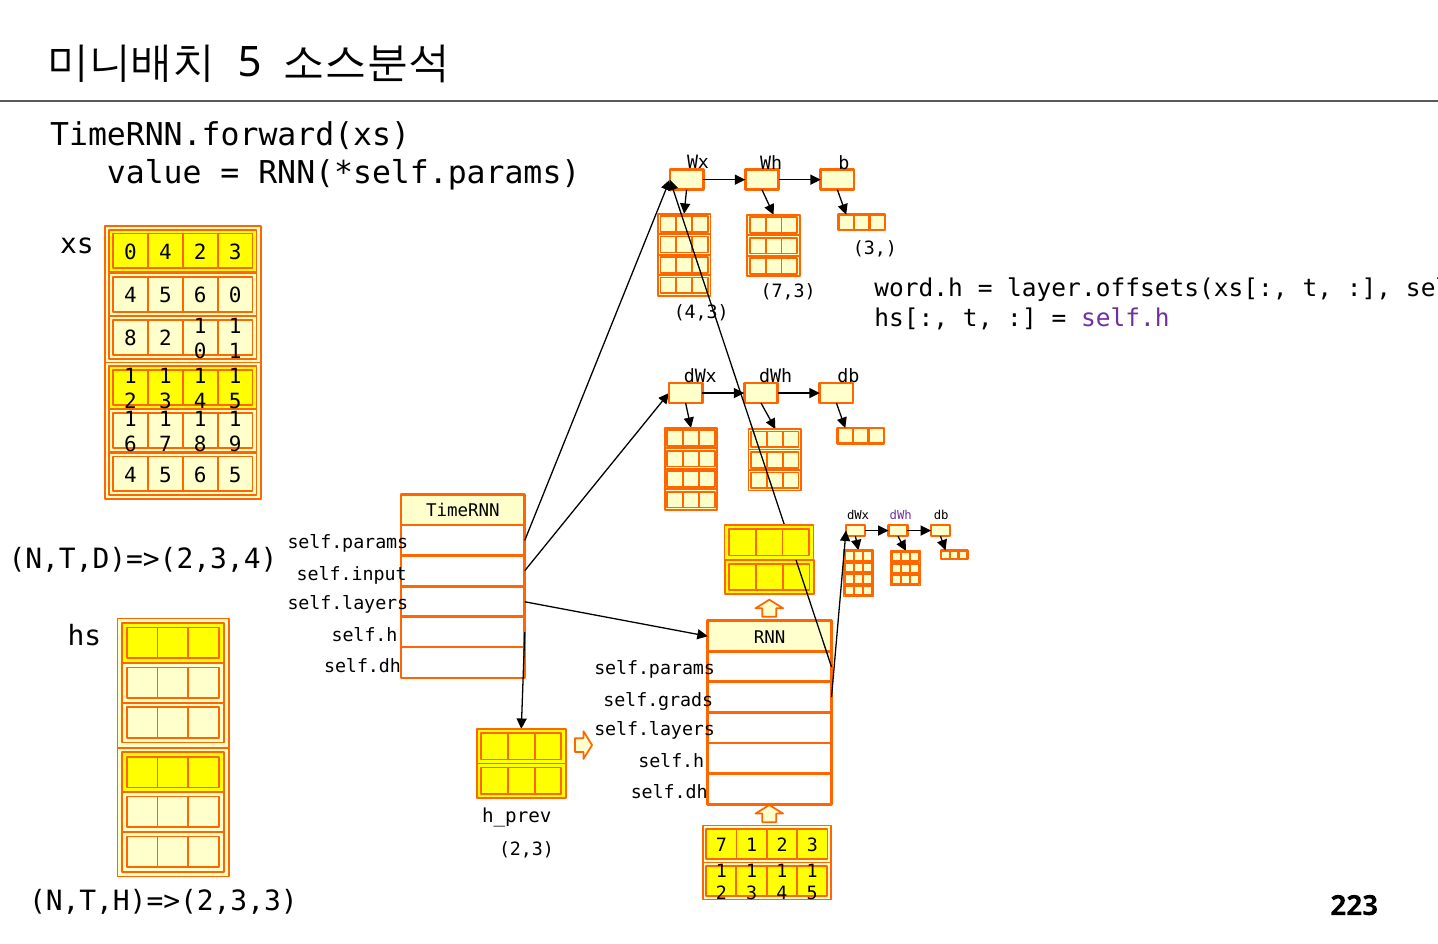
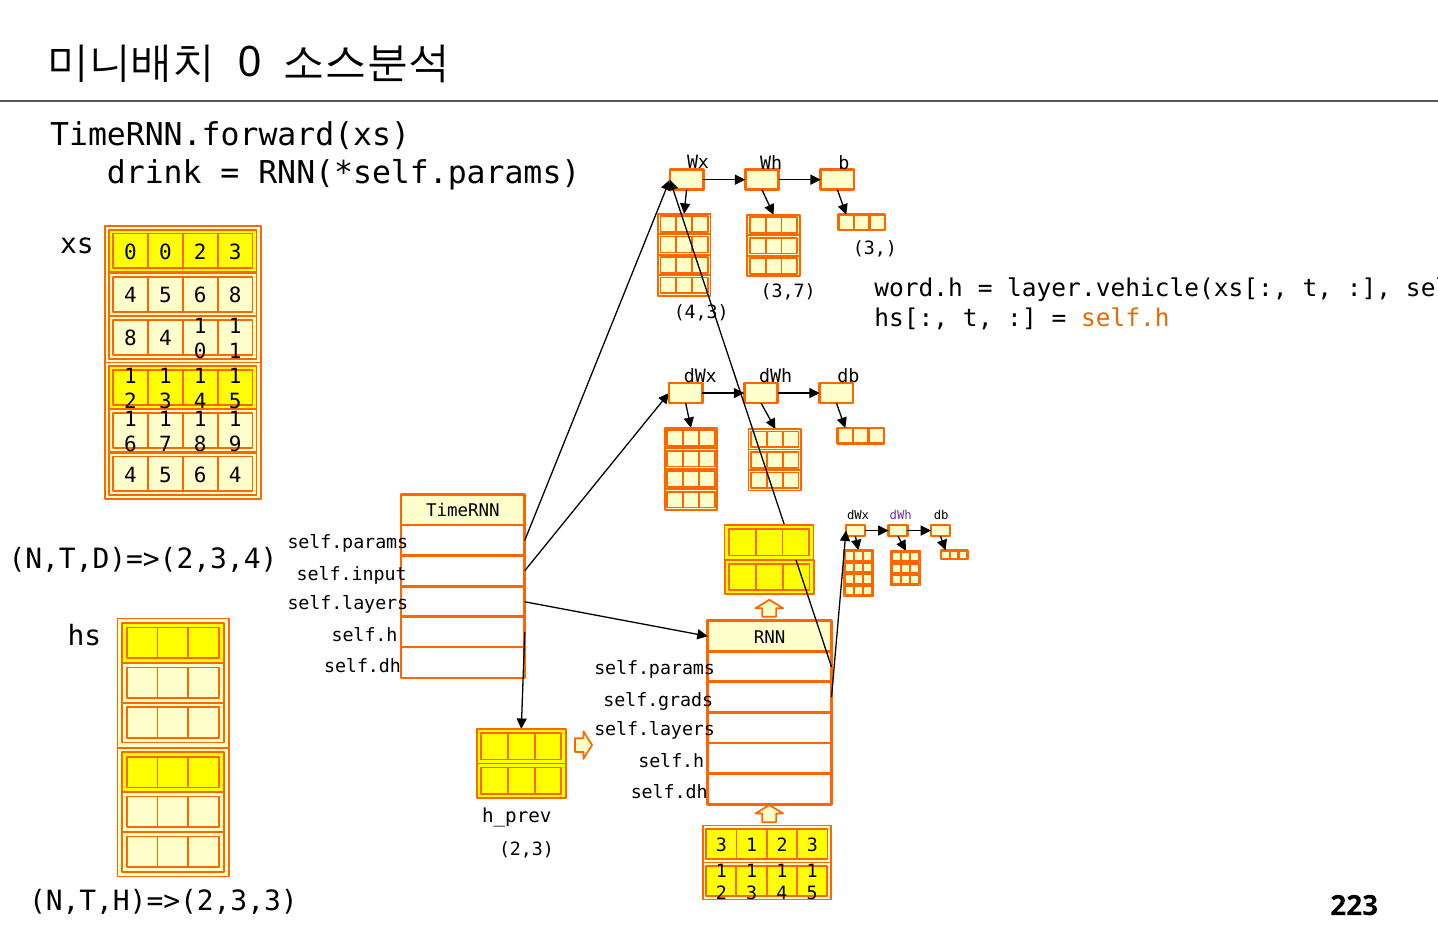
5 at (250, 62): 5 -> 0
value: value -> drink
0 4: 4 -> 0
layer.offsets(xs[: layer.offsets(xs[ -> layer.vehicle(xs[
7,3: 7,3 -> 3,7
6 0: 0 -> 8
self.h at (1125, 318) colour: purple -> orange
8 2: 2 -> 4
6 5: 5 -> 4
2,3 7: 7 -> 3
